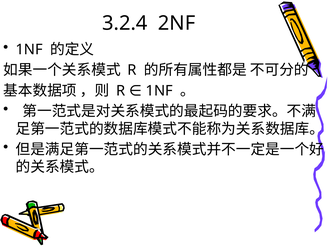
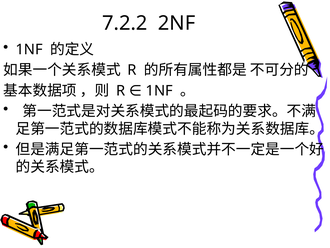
3.2.4: 3.2.4 -> 7.2.2
